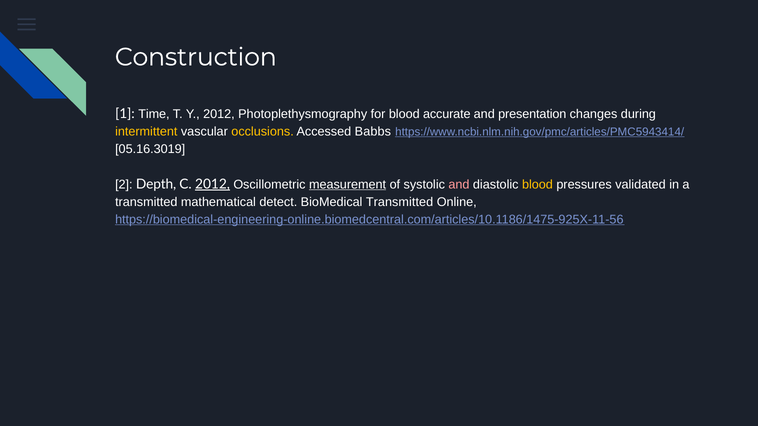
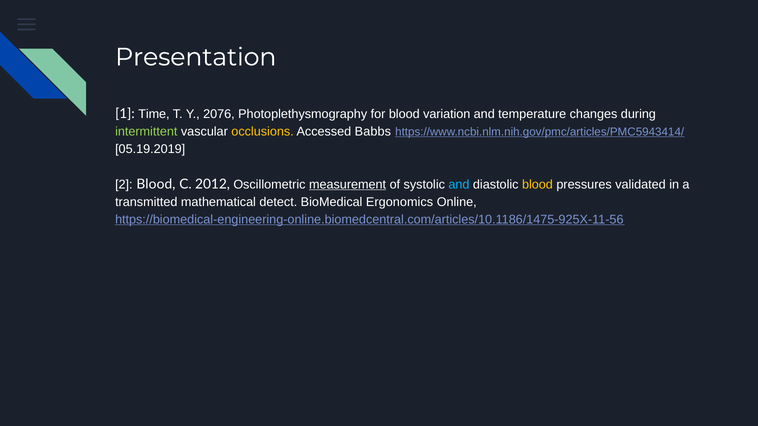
Construction: Construction -> Presentation
Y 2012: 2012 -> 2076
accurate: accurate -> variation
presentation: presentation -> temperature
intermittent colour: yellow -> light green
05.16.3019: 05.16.3019 -> 05.19.2019
2 Depth: Depth -> Blood
2012 at (213, 184) underline: present -> none
and at (459, 185) colour: pink -> light blue
BioMedical Transmitted: Transmitted -> Ergonomics
